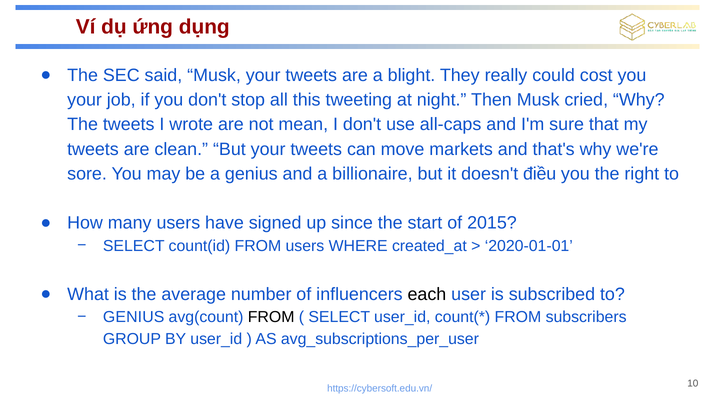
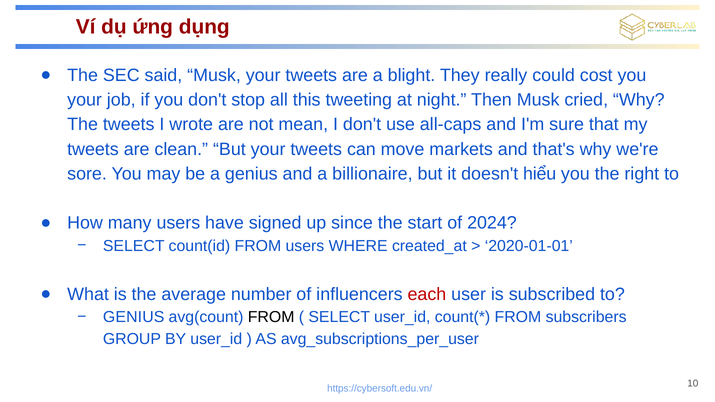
điều: điều -> hiểu
2015: 2015 -> 2024
each colour: black -> red
